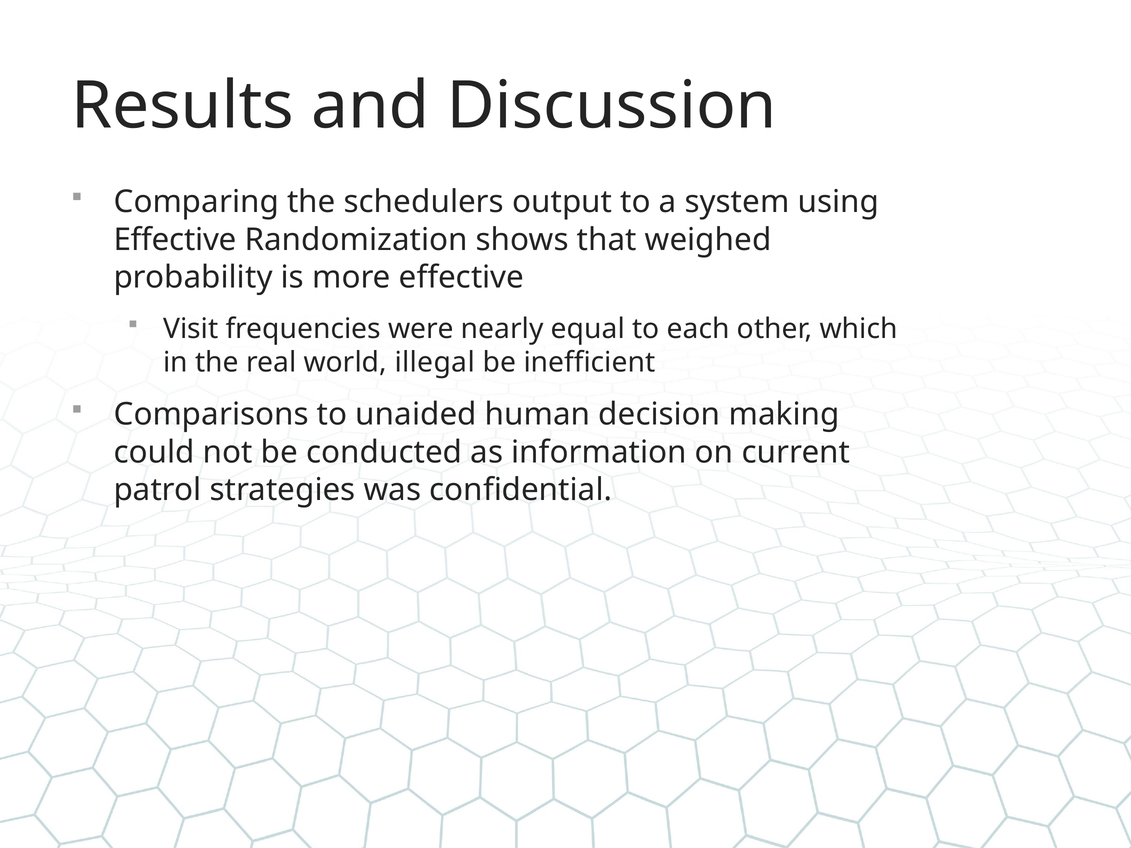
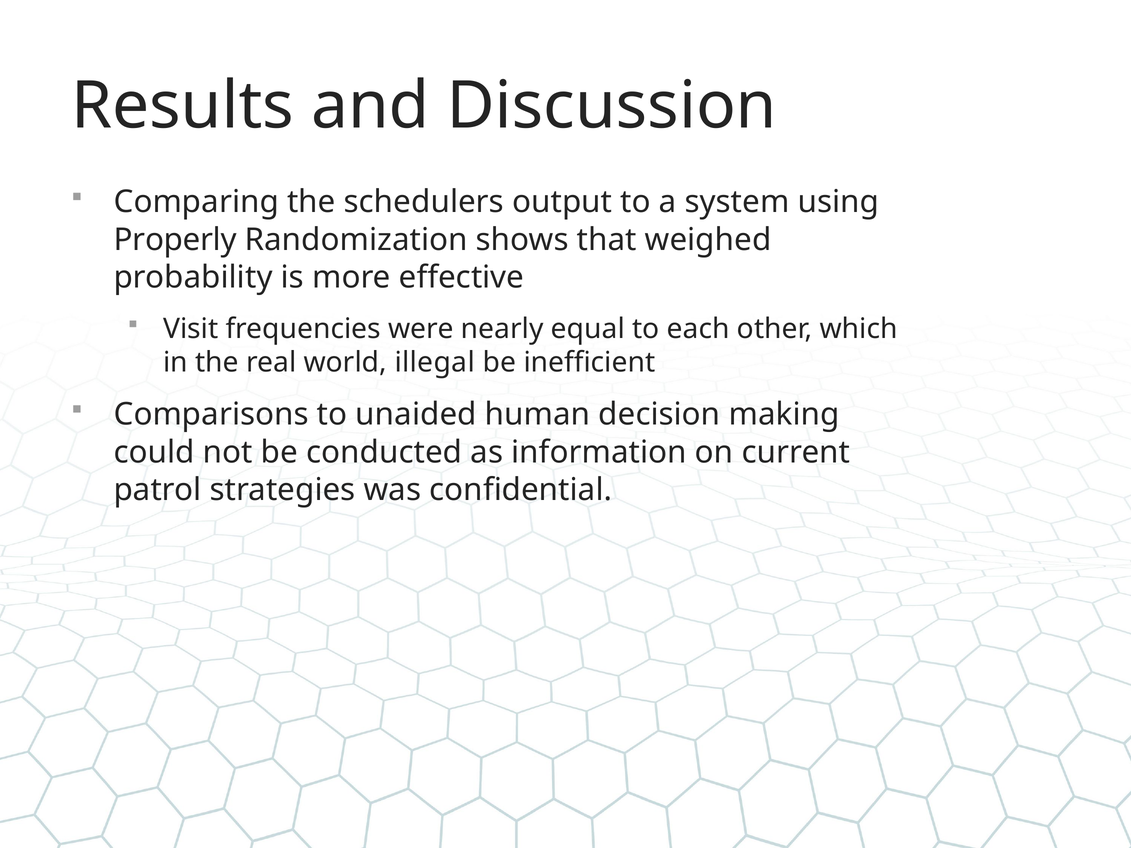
Effective at (175, 240): Effective -> Properly
